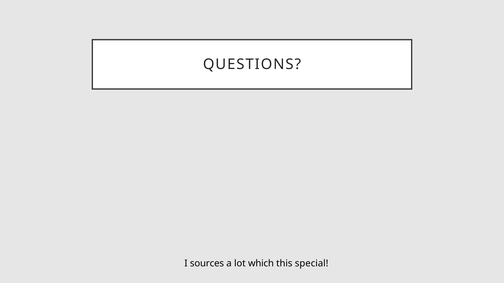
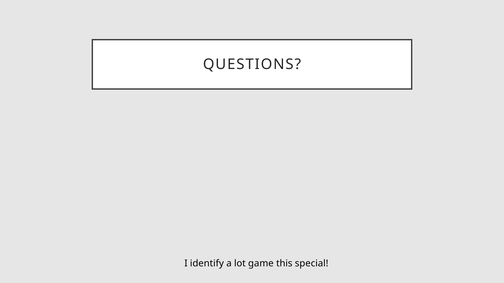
sources: sources -> identify
which: which -> game
